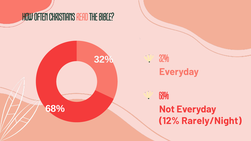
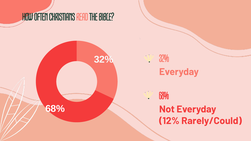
Rarely/Night: Rarely/Night -> Rarely/Could
